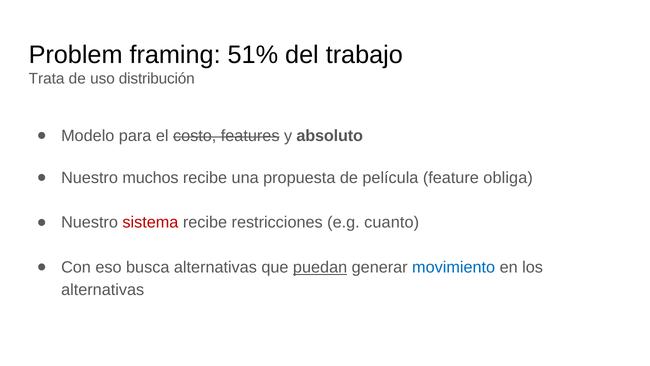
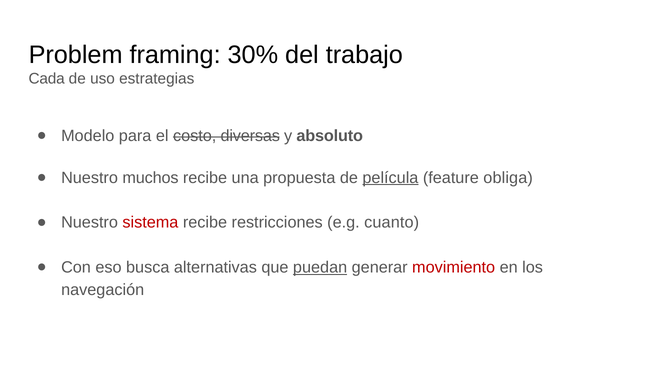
51%: 51% -> 30%
Trata: Trata -> Cada
distribución: distribución -> estrategias
features: features -> diversas
película underline: none -> present
movimiento colour: blue -> red
alternativas at (103, 290): alternativas -> navegación
